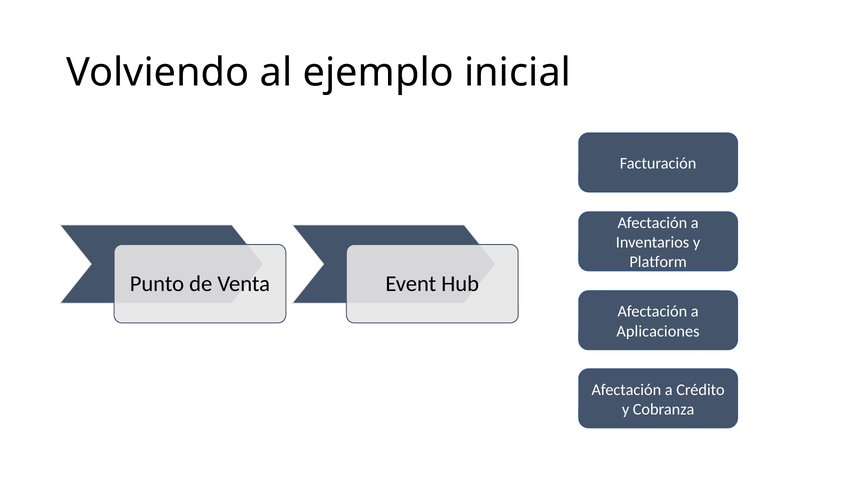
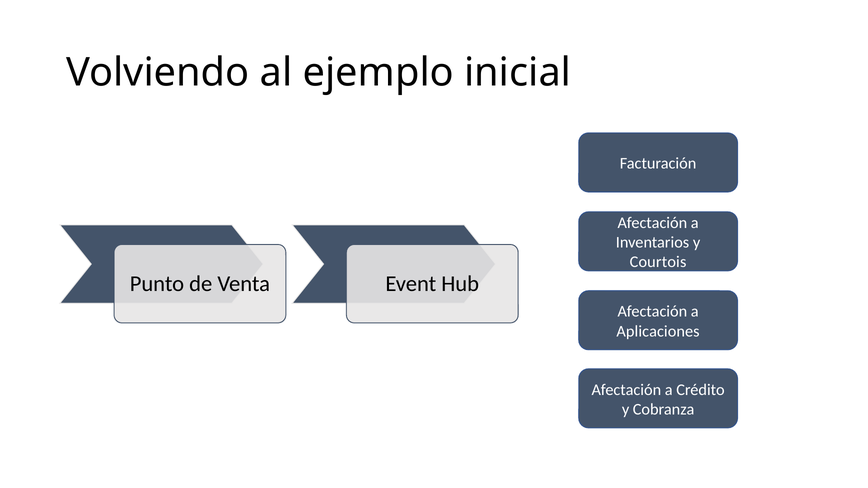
Platform: Platform -> Courtois
